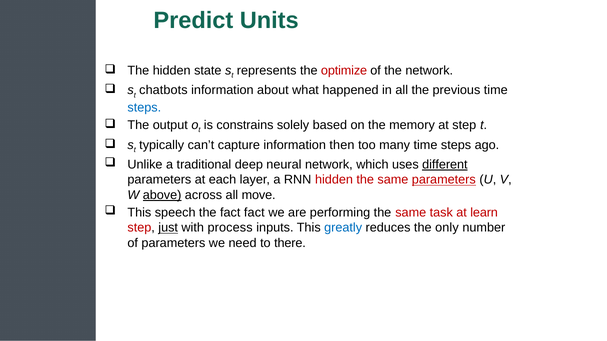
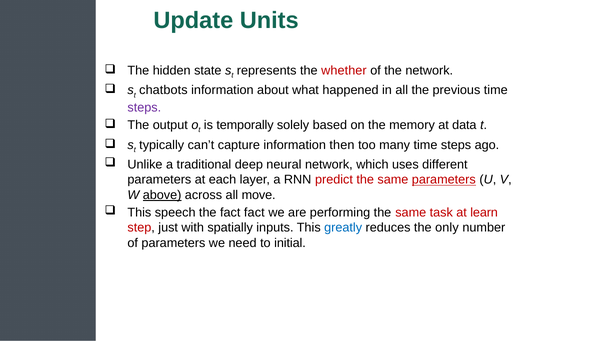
Predict: Predict -> Update
optimize: optimize -> whether
steps at (144, 108) colour: blue -> purple
constrains: constrains -> temporally
at step: step -> data
different underline: present -> none
RNN hidden: hidden -> predict
just underline: present -> none
process: process -> spatially
there: there -> initial
